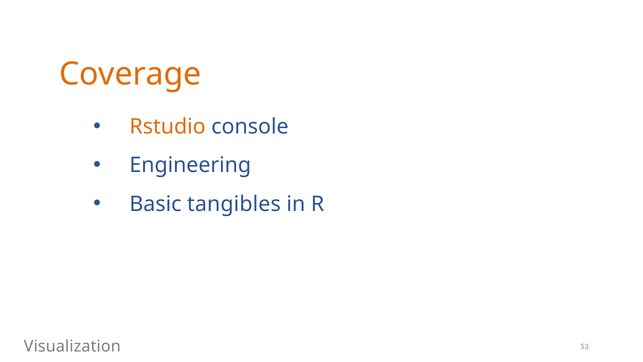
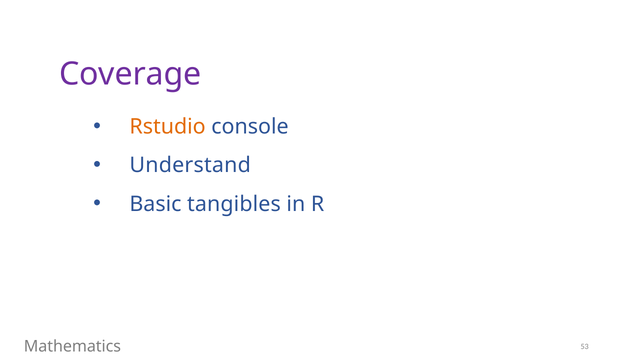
Coverage colour: orange -> purple
Engineering: Engineering -> Understand
Visualization: Visualization -> Mathematics
